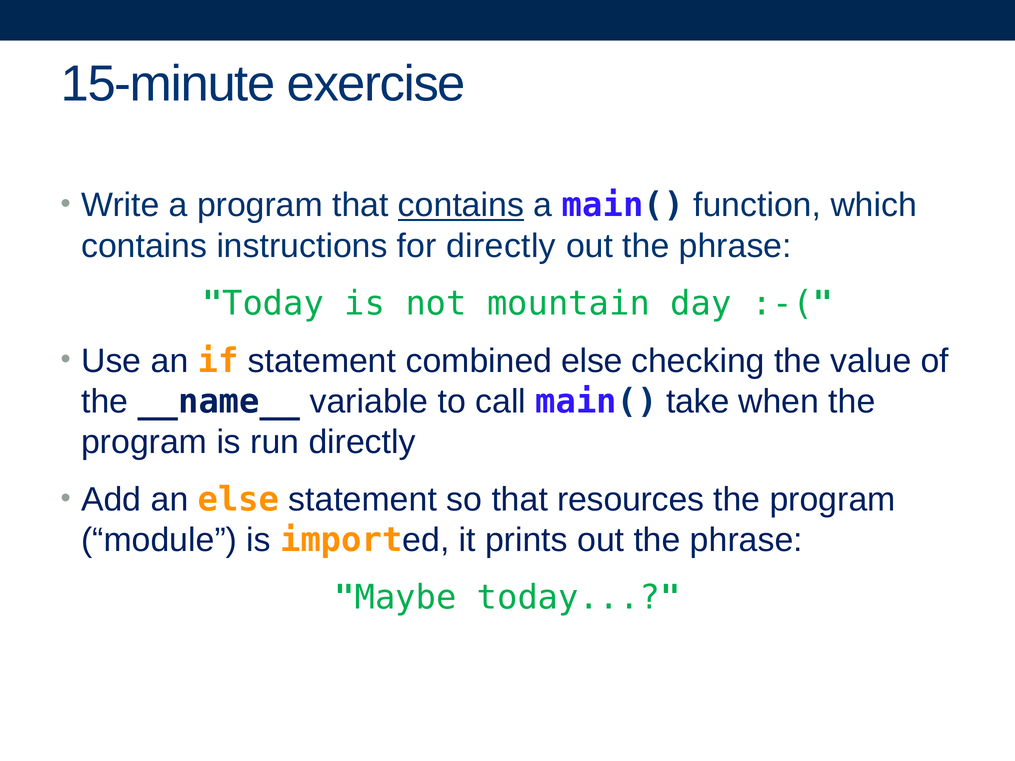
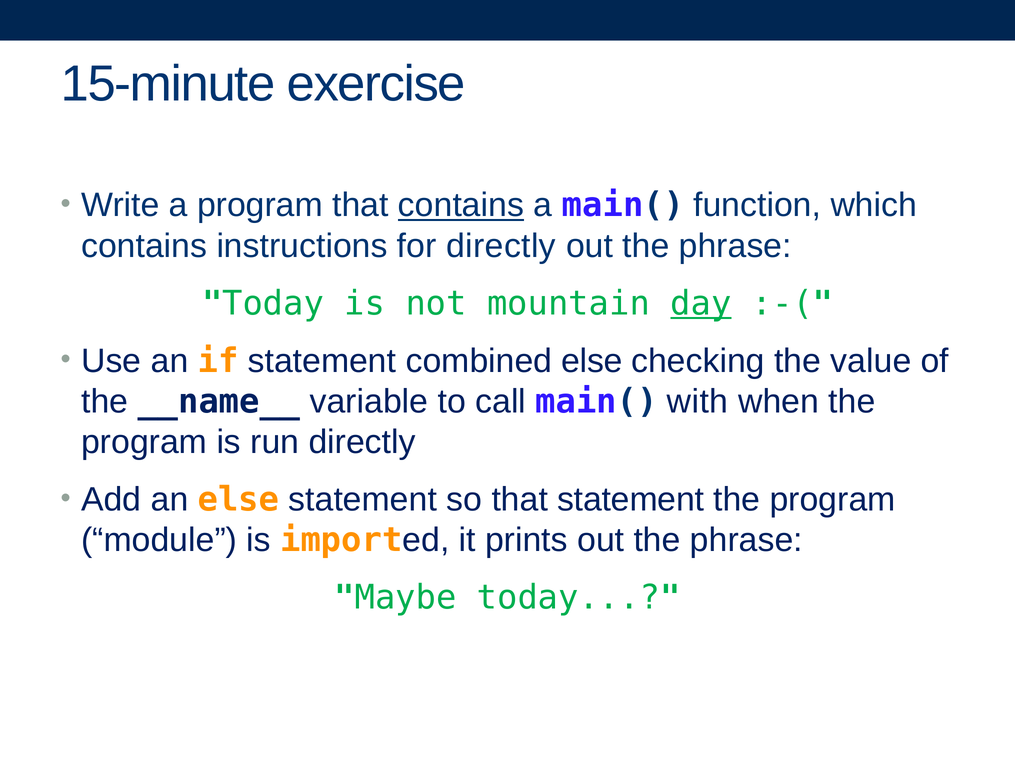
day underline: none -> present
take: take -> with
that resources: resources -> statement
